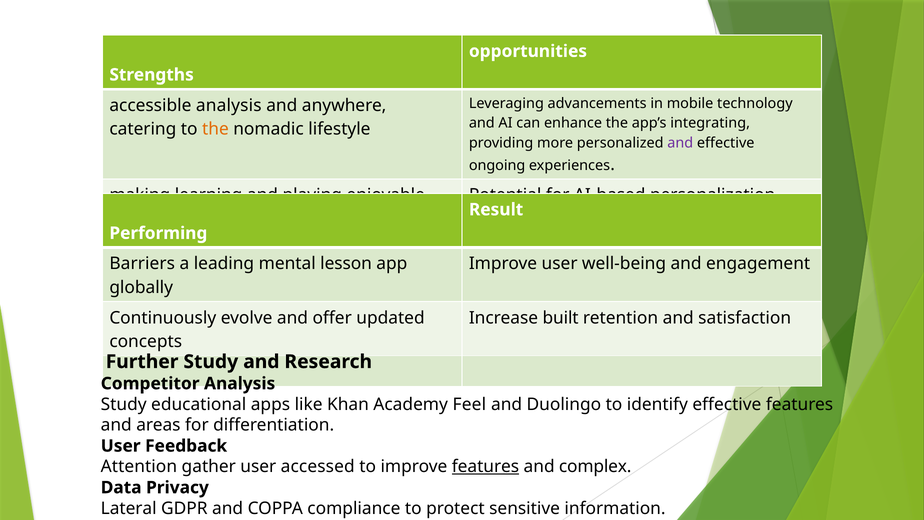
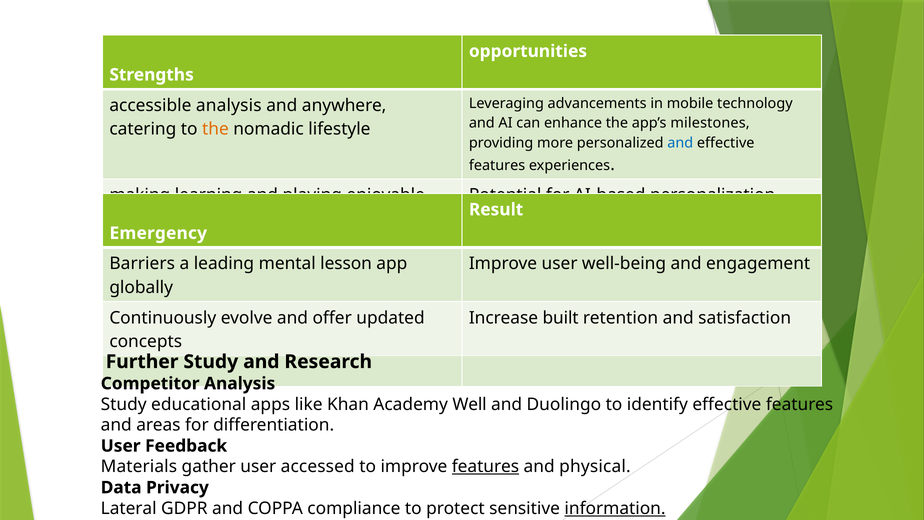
integrating: integrating -> milestones
and at (680, 143) colour: purple -> blue
ongoing at (497, 166): ongoing -> features
Performing: Performing -> Emergency
Feel: Feel -> Well
Attention: Attention -> Materials
complex: complex -> physical
information underline: none -> present
